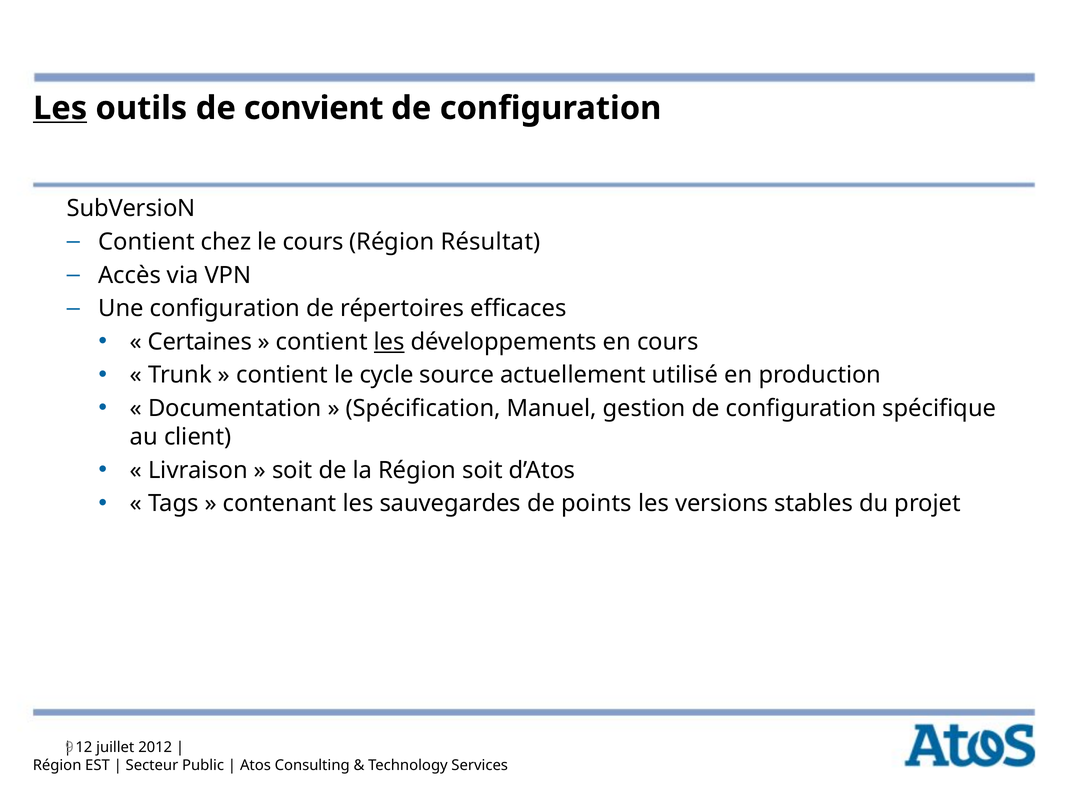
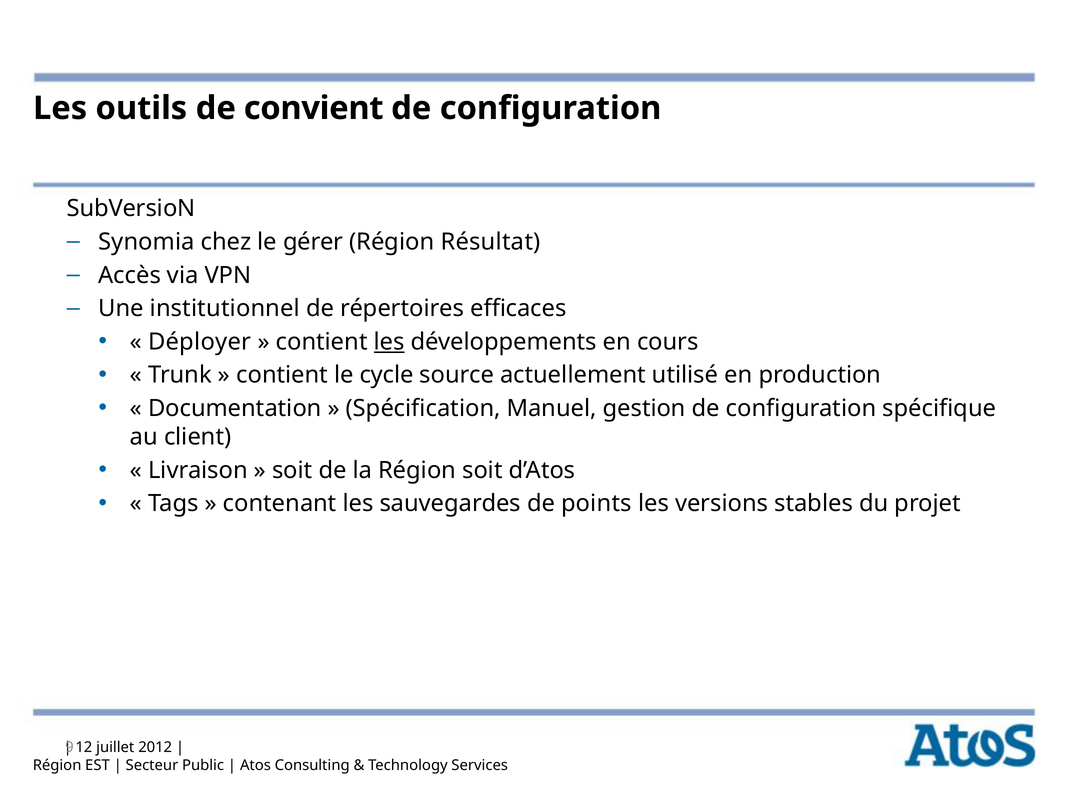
Les at (60, 108) underline: present -> none
Contient at (146, 242): Contient -> Synomia
le cours: cours -> gérer
Une configuration: configuration -> institutionnel
Certaines: Certaines -> Déployer
